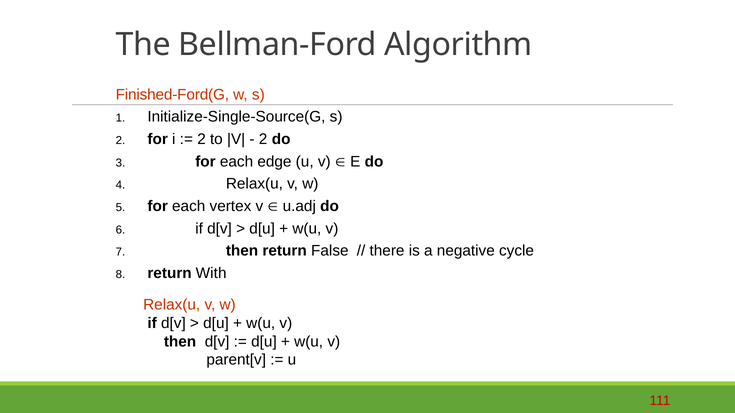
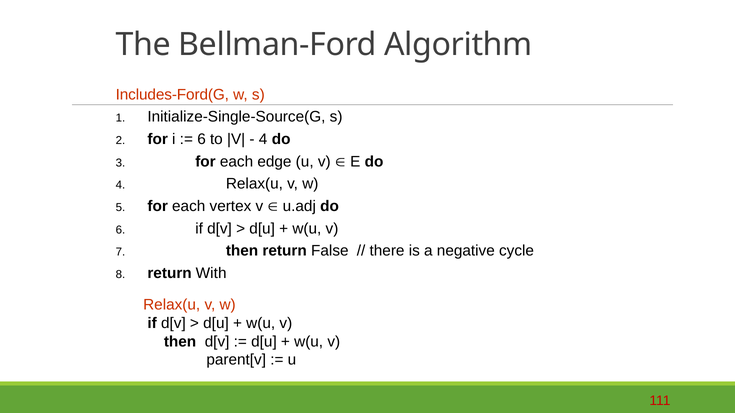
Finished-Ford(G: Finished-Ford(G -> Includes-Ford(G
2 at (202, 139): 2 -> 6
2 at (263, 139): 2 -> 4
